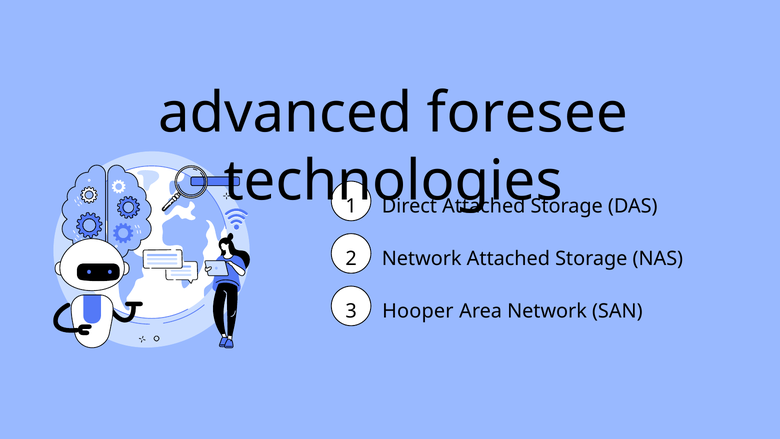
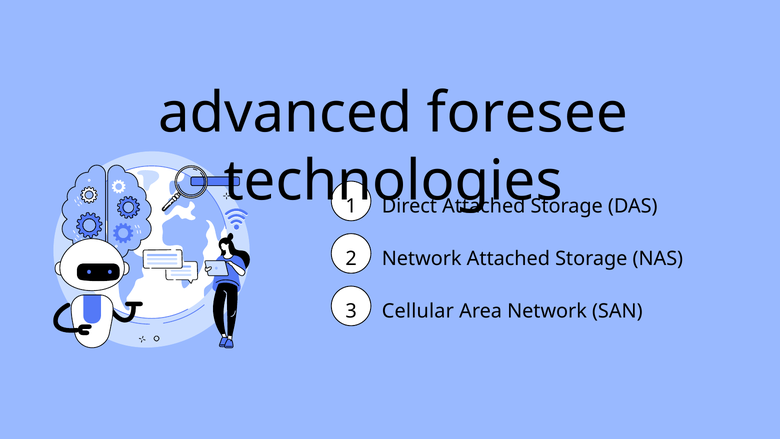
Hooper: Hooper -> Cellular
